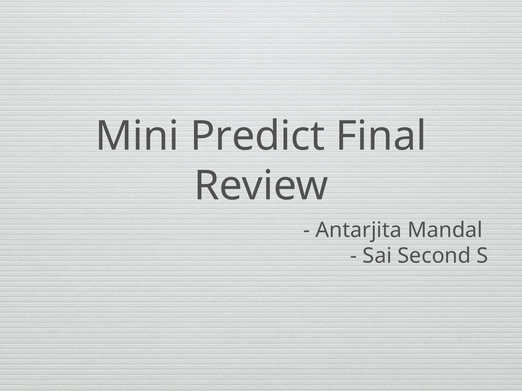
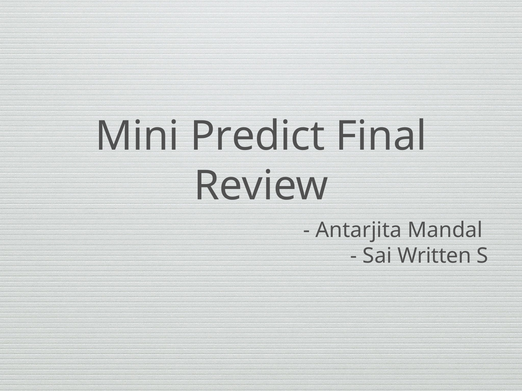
Second: Second -> Written
